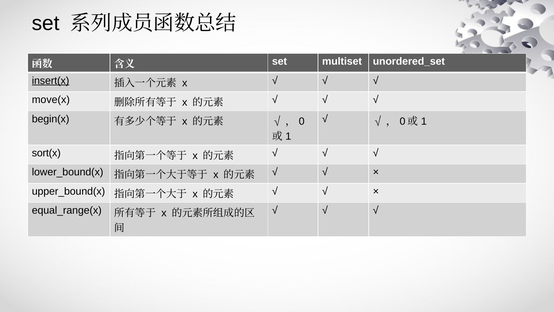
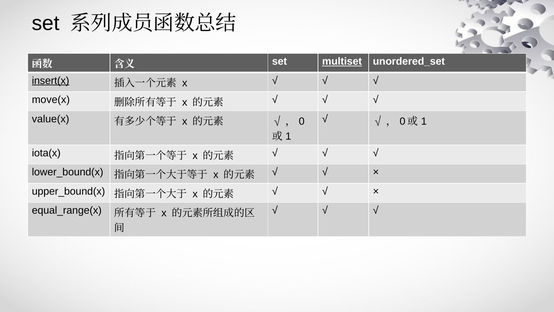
multiset underline: none -> present
begin(x: begin(x -> value(x
sort(x: sort(x -> iota(x
